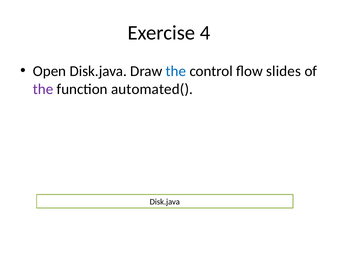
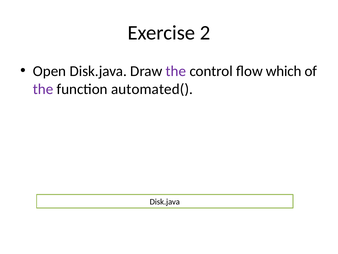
4: 4 -> 2
the at (176, 71) colour: blue -> purple
slides: slides -> which
